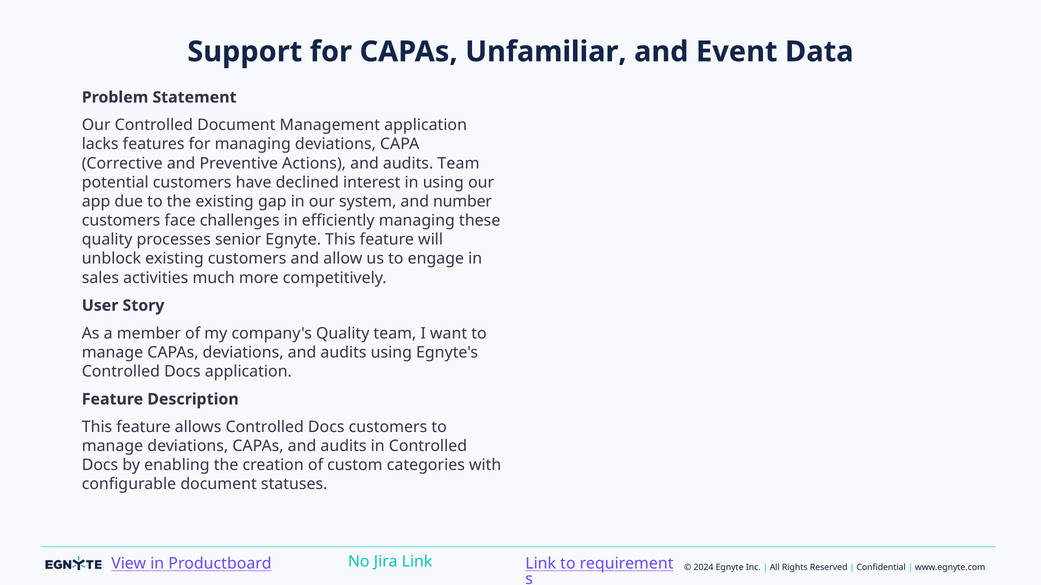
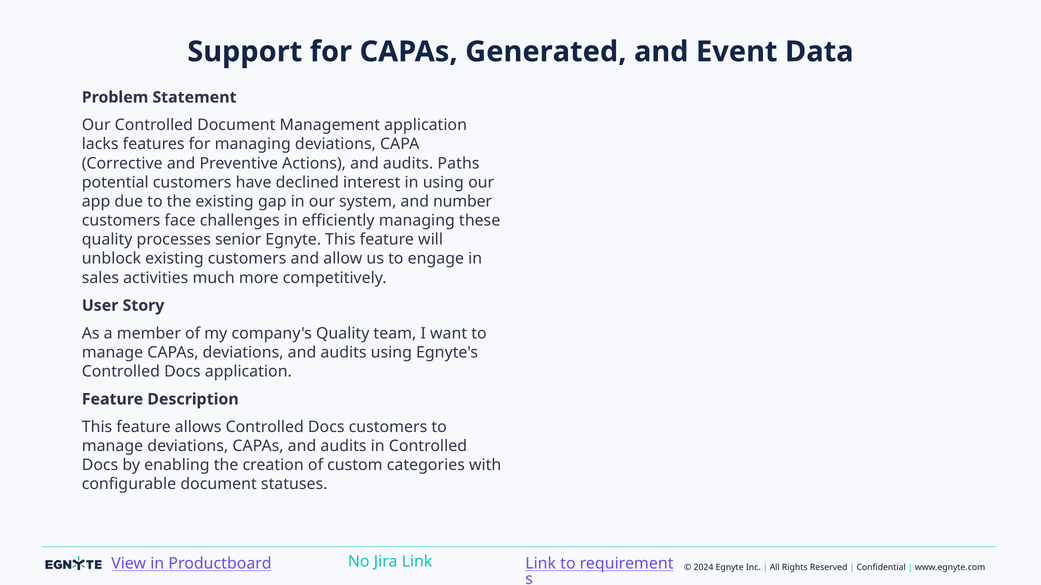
Unfamiliar: Unfamiliar -> Generated
audits Team: Team -> Paths
